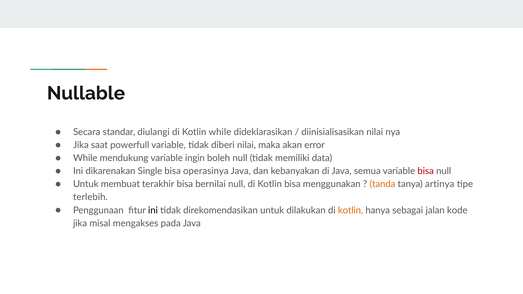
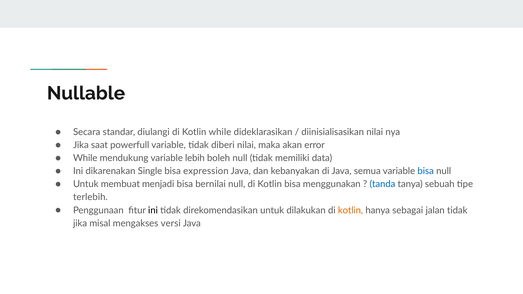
ingin: ingin -> lebih
operasinya: operasinya -> expression
bisa at (426, 171) colour: red -> blue
terakhir: terakhir -> menjadi
tanda colour: orange -> blue
artinya: artinya -> sebuah
jalan kode: kode -> tidak
pada: pada -> versi
